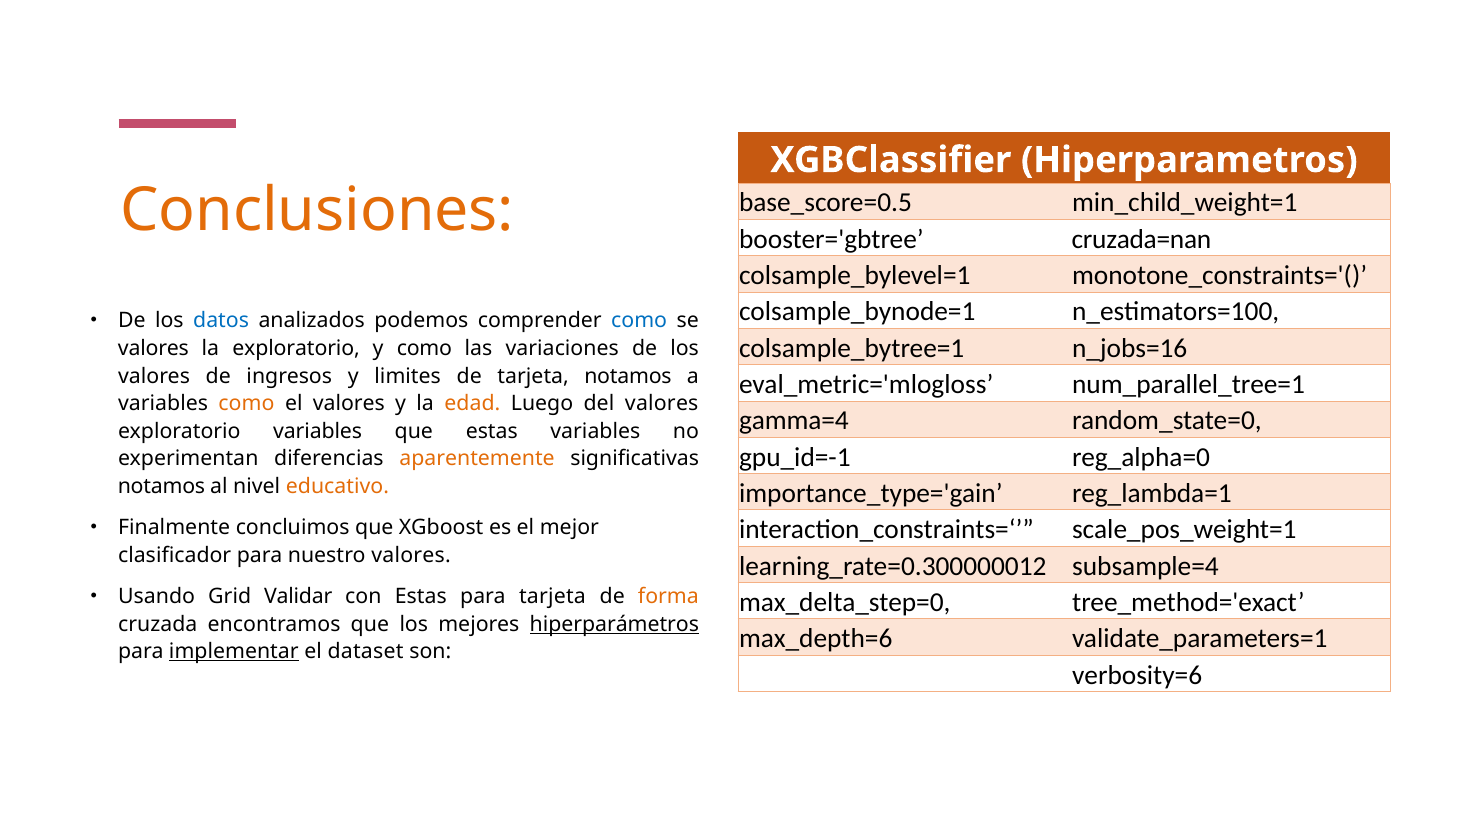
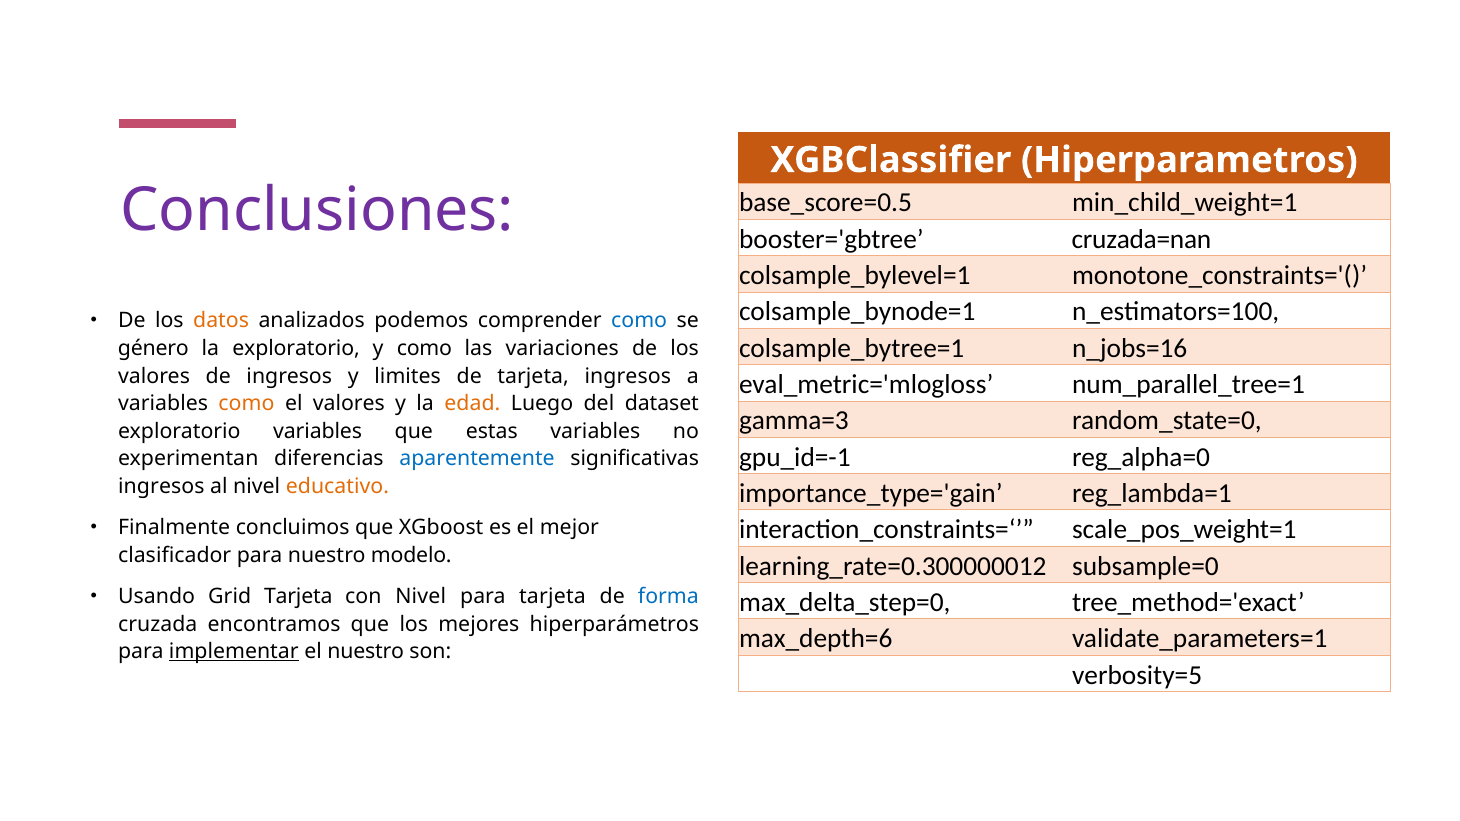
Conclusiones colour: orange -> purple
datos colour: blue -> orange
valores at (153, 349): valores -> género
tarjeta notamos: notamos -> ingresos
del valores: valores -> dataset
gamma=4: gamma=4 -> gamma=3
aparentemente colour: orange -> blue
notamos at (161, 486): notamos -> ingresos
nuestro valores: valores -> modelo
subsample=4: subsample=4 -> subsample=0
Grid Validar: Validar -> Tarjeta
con Estas: Estas -> Nivel
forma colour: orange -> blue
hiperparámetros underline: present -> none
el dataset: dataset -> nuestro
verbosity=6: verbosity=6 -> verbosity=5
